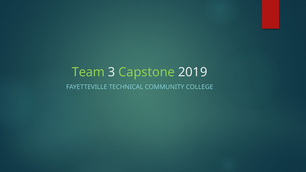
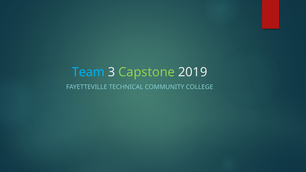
Team colour: light green -> light blue
